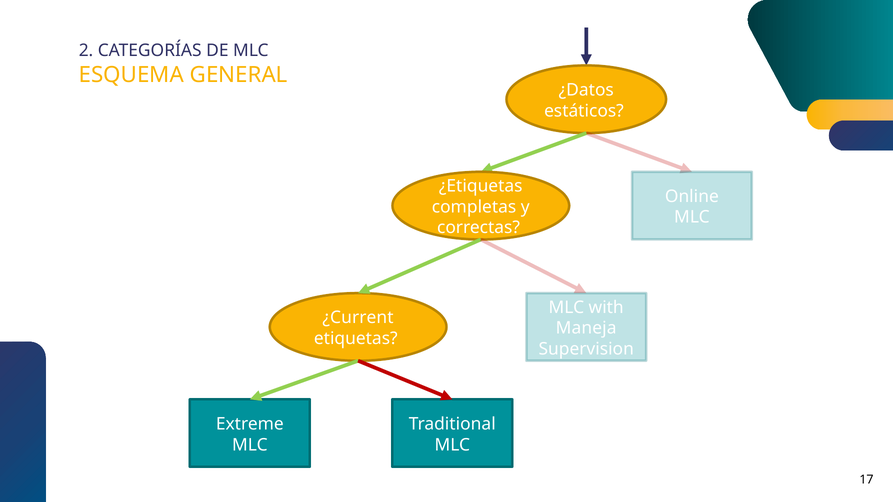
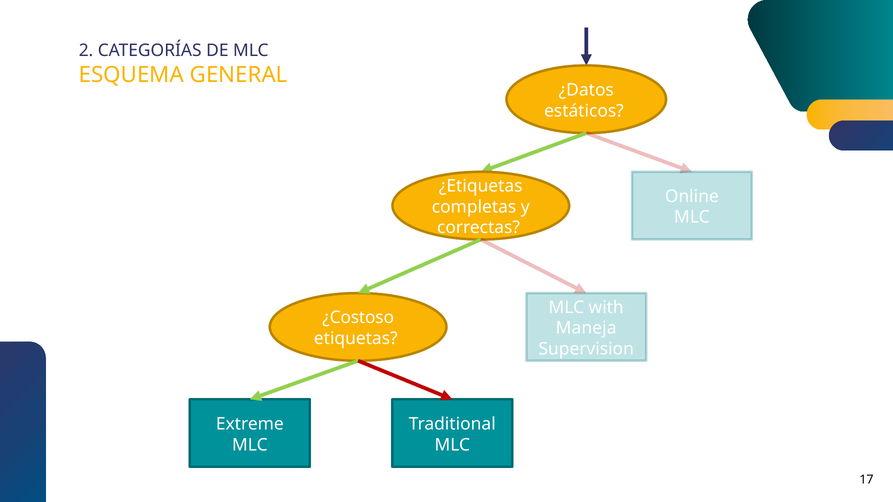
¿Current: ¿Current -> ¿Costoso
